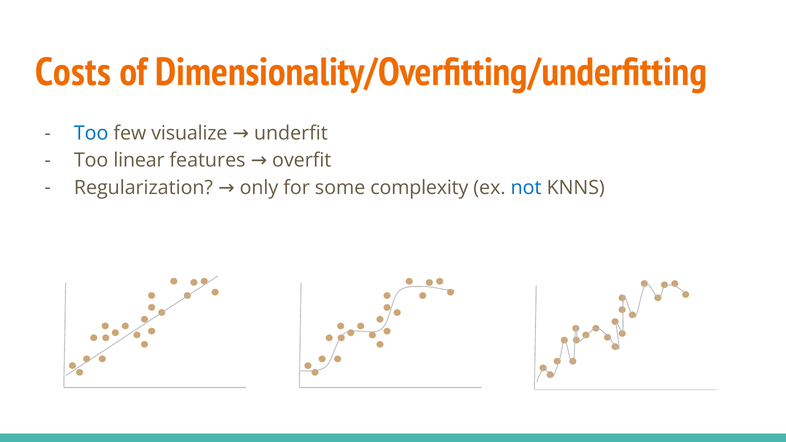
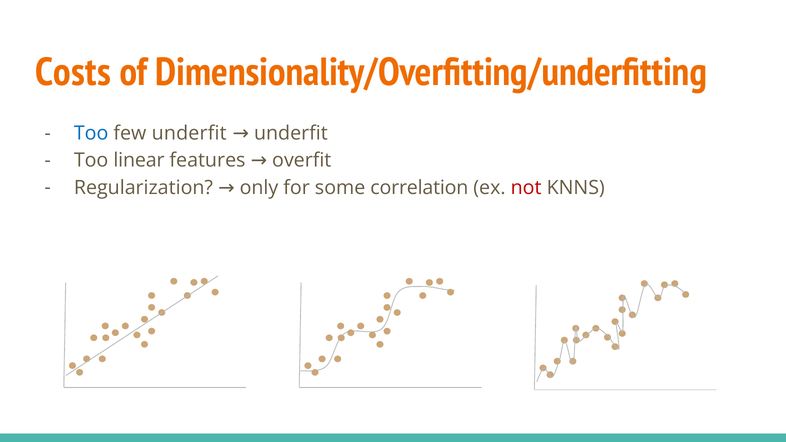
few visualize: visualize -> underfit
complexity: complexity -> correlation
not colour: blue -> red
